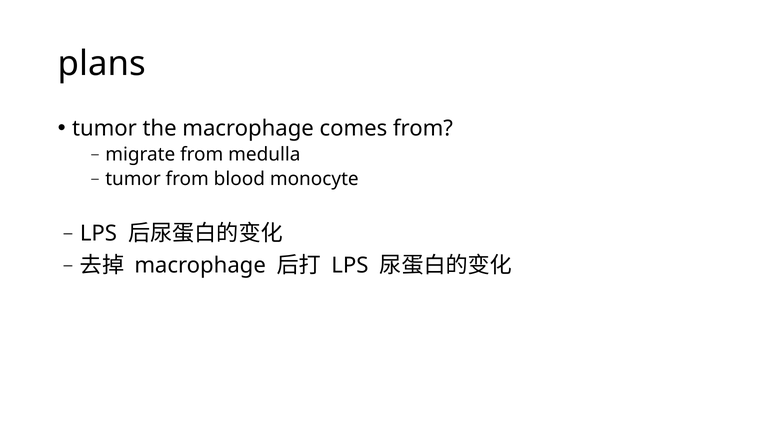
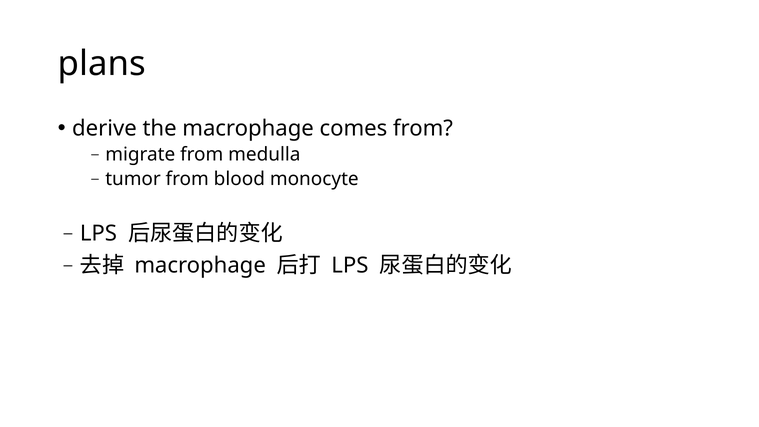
tumor at (104, 128): tumor -> derive
